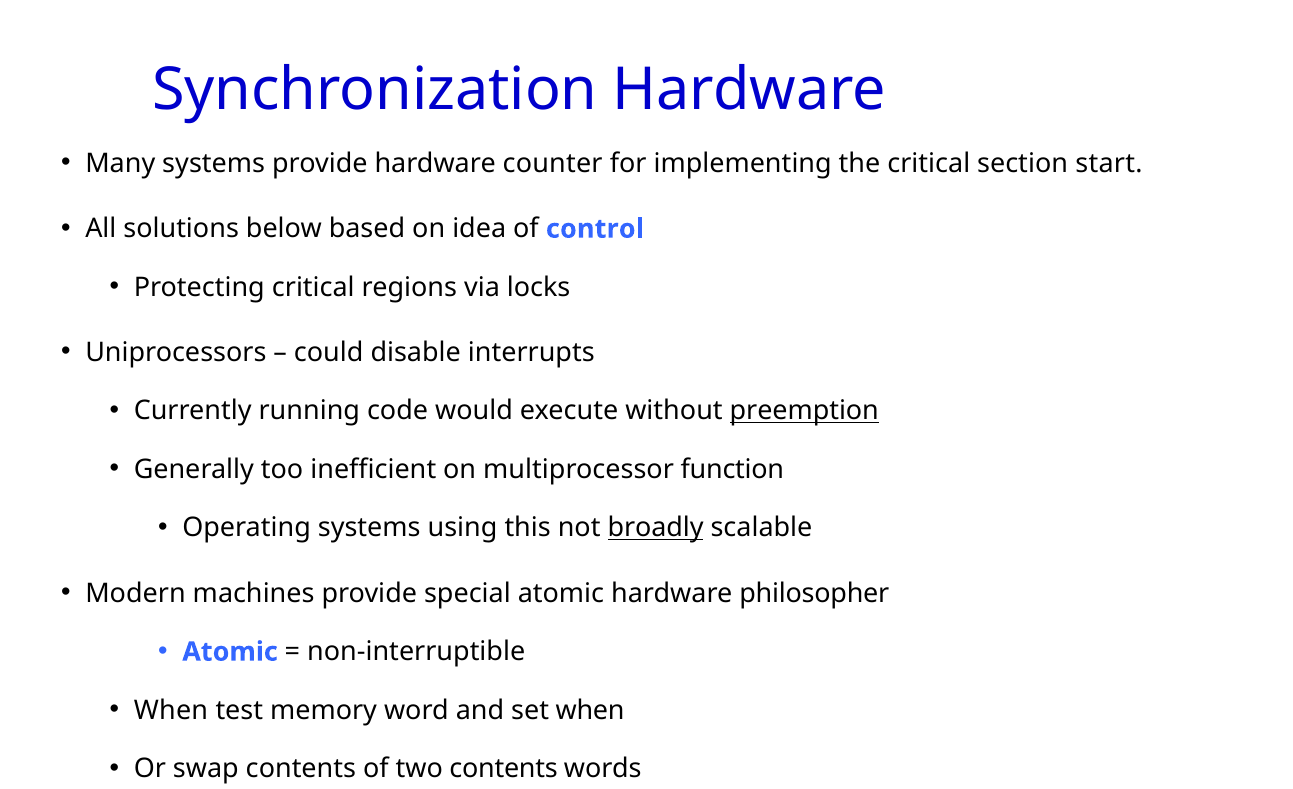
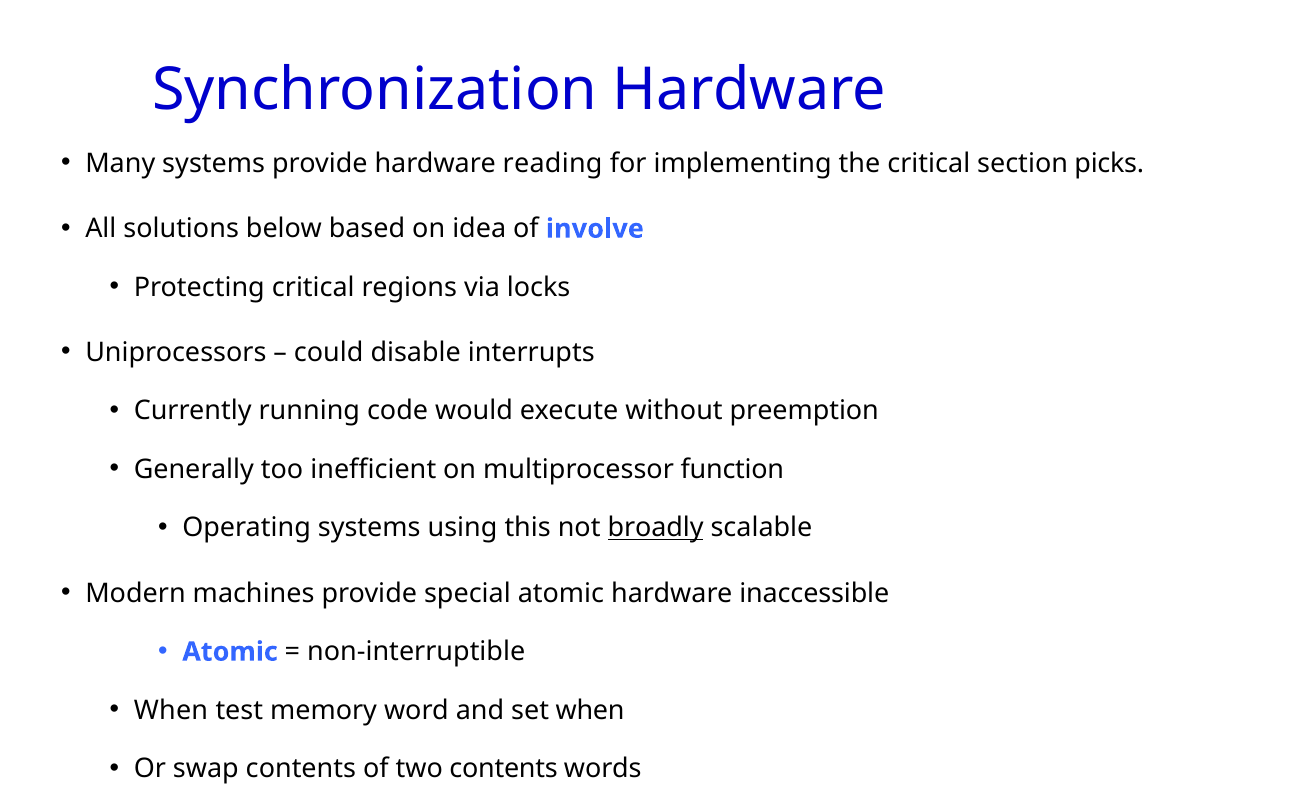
counter: counter -> reading
start: start -> picks
control: control -> involve
preemption underline: present -> none
philosopher: philosopher -> inaccessible
